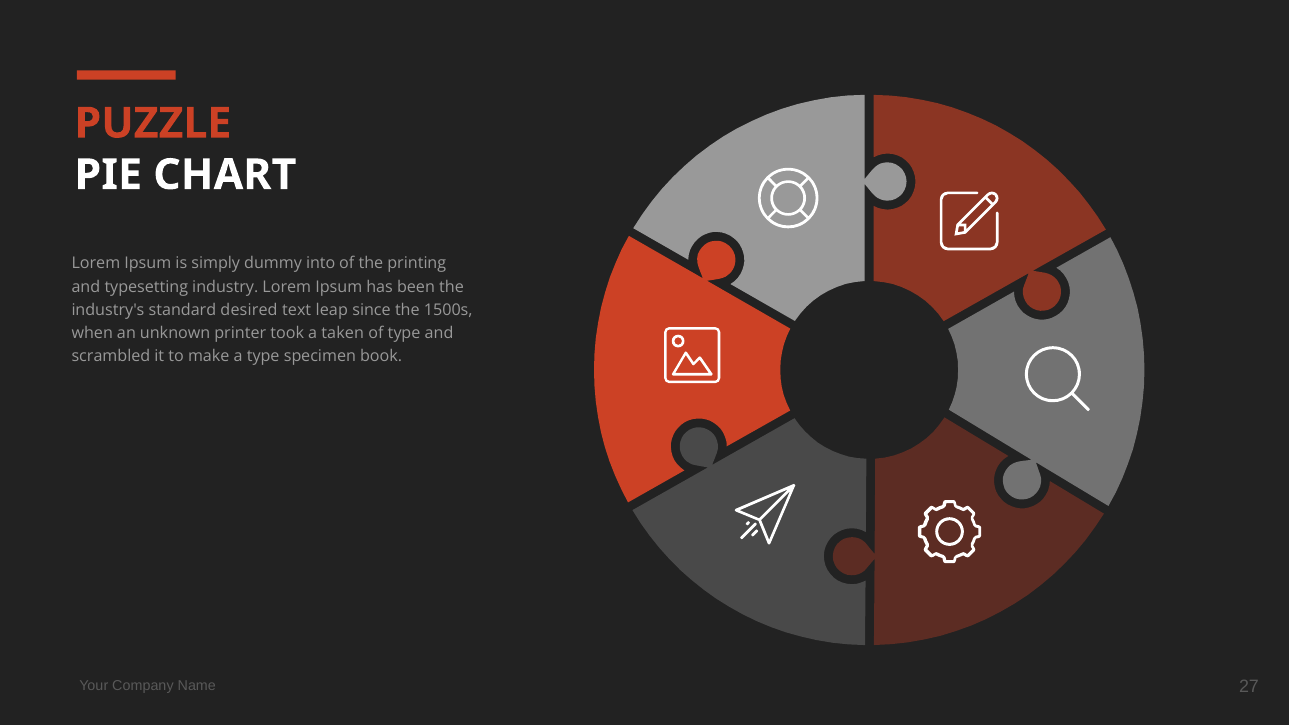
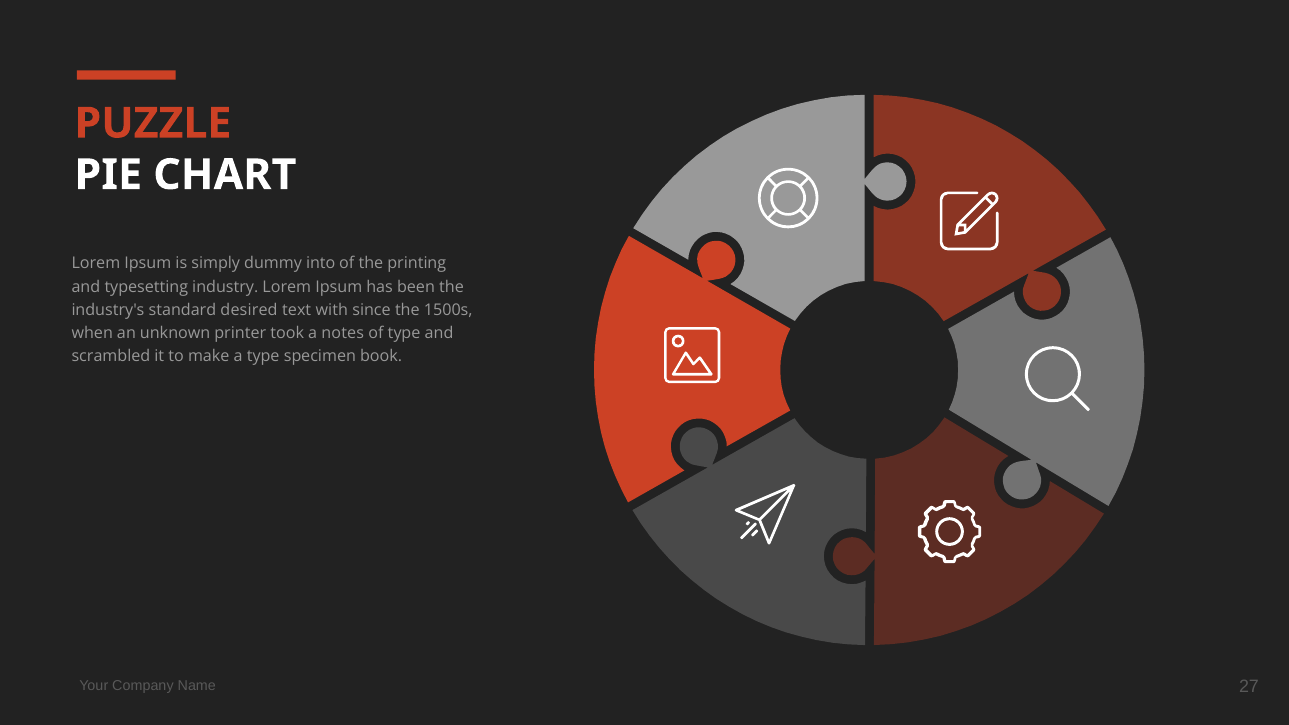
leap: leap -> with
taken: taken -> notes
